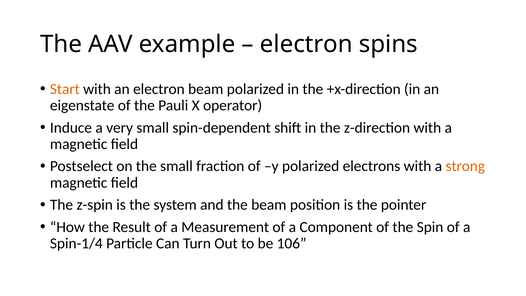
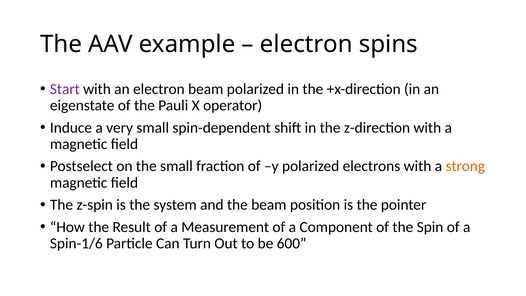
Start colour: orange -> purple
Spin-1/4: Spin-1/4 -> Spin-1/6
106: 106 -> 600
